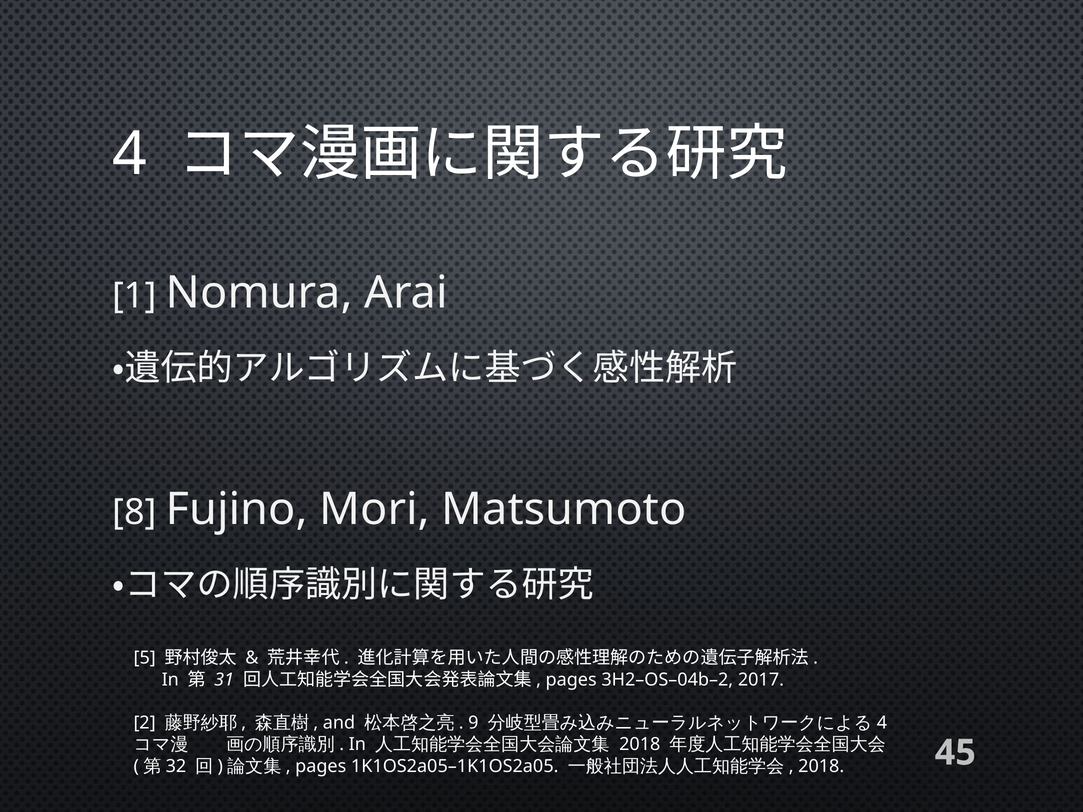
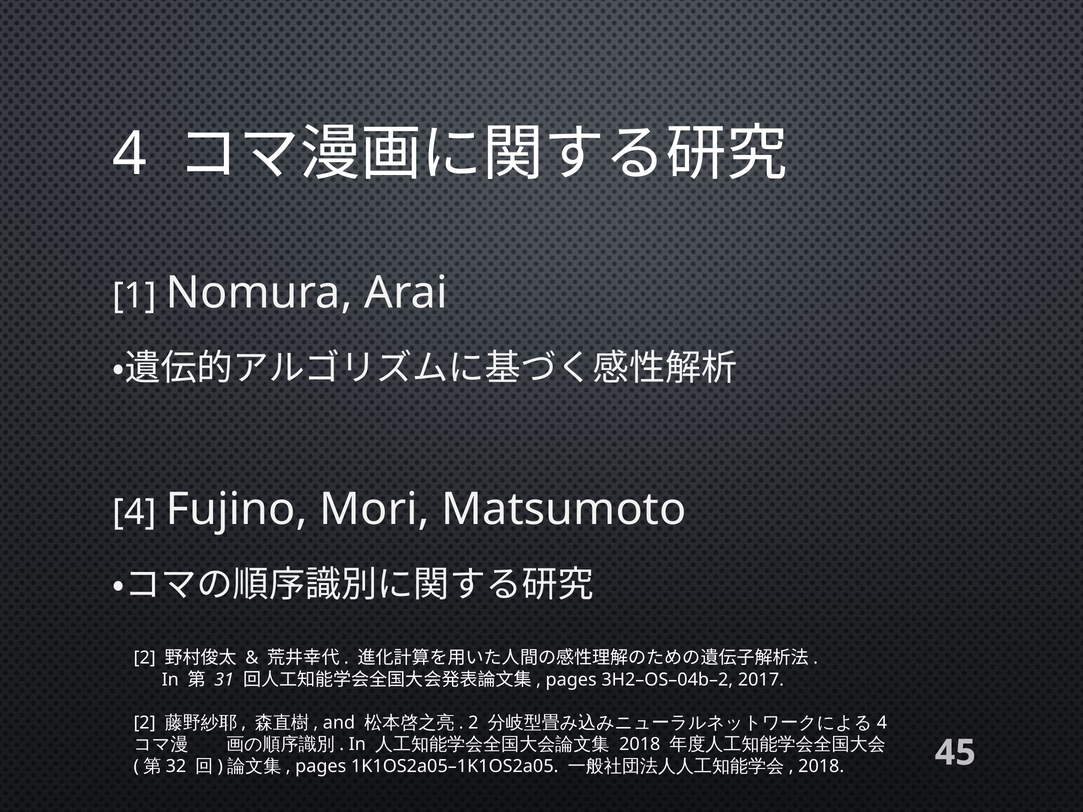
8 at (134, 513): 8 -> 4
5 at (145, 658): 5 -> 2
9 at (473, 723): 9 -> 2
